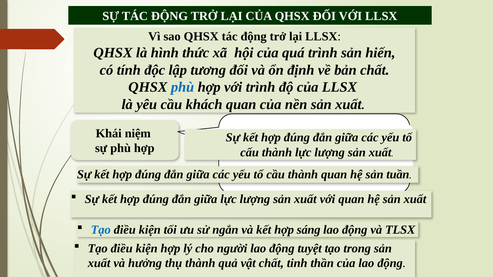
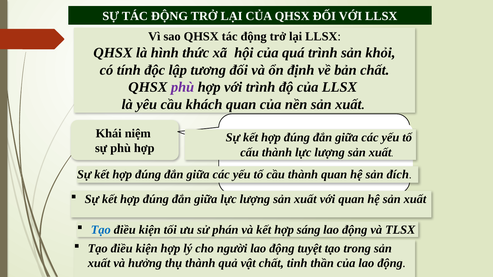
hiến: hiến -> khỏi
phù at (183, 87) colour: blue -> purple
tuần: tuần -> đích
ngắn: ngắn -> phán
